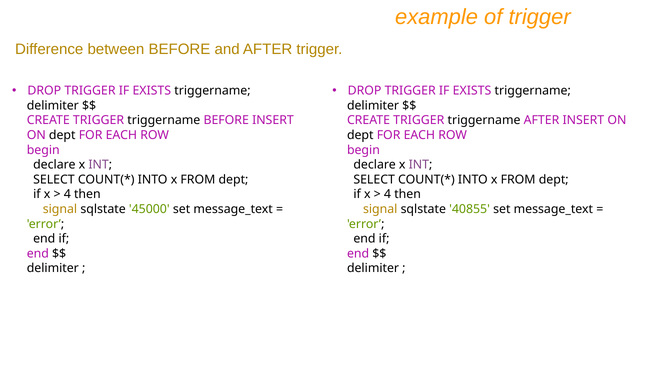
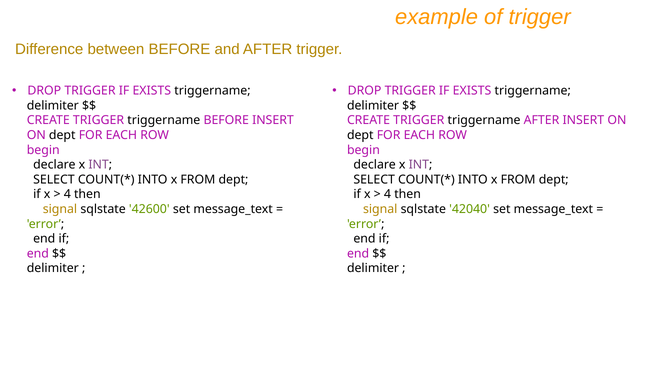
45000: 45000 -> 42600
40855: 40855 -> 42040
